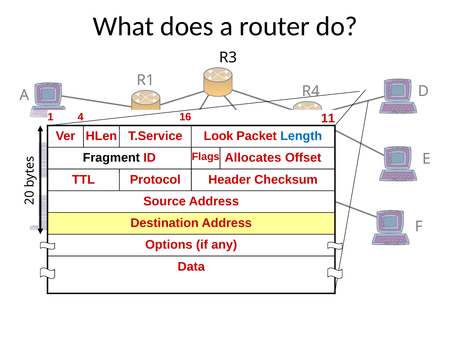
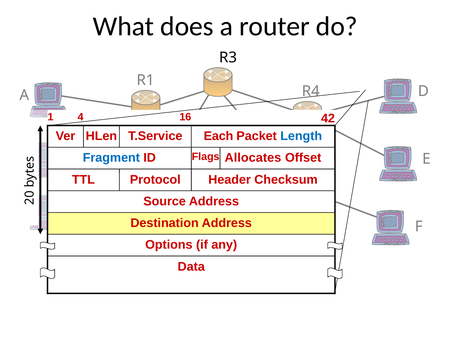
11: 11 -> 42
Look: Look -> Each
Fragment colour: black -> blue
